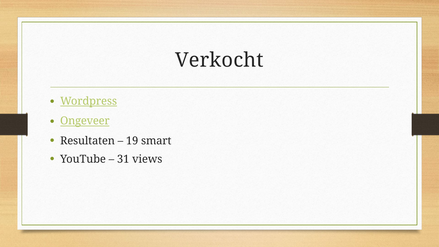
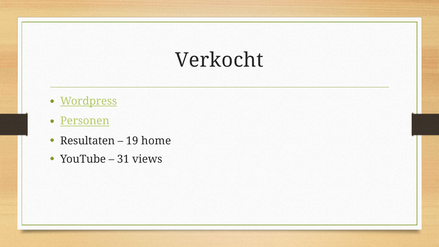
Ongeveer: Ongeveer -> Personen
smart: smart -> home
